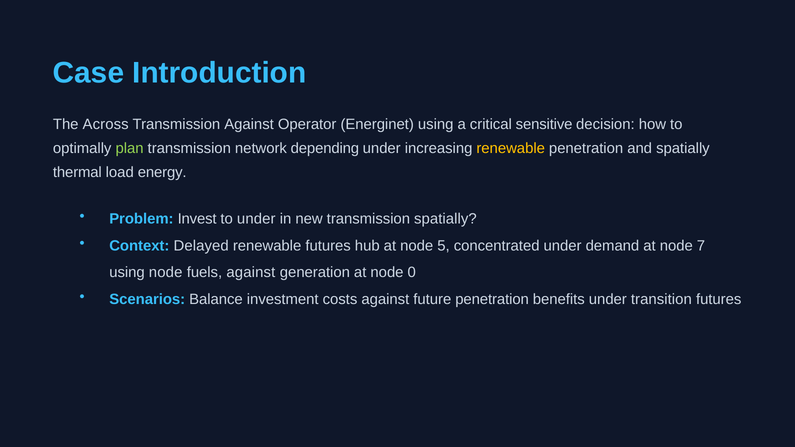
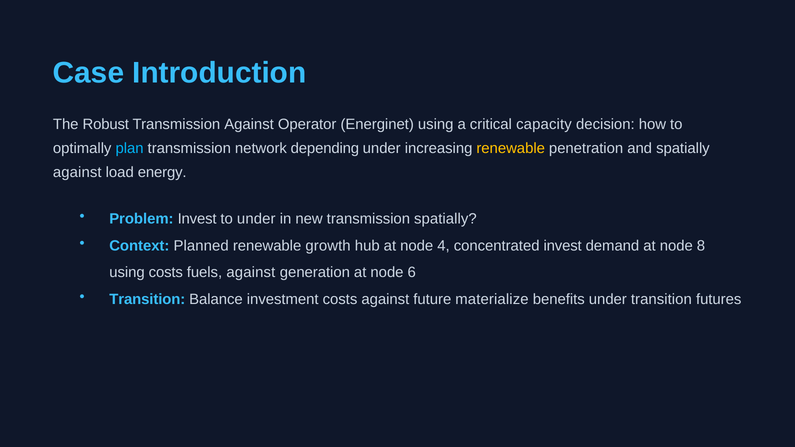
Across: Across -> Robust
sensitive: sensitive -> capacity
plan colour: light green -> light blue
thermal at (77, 172): thermal -> against
Delayed: Delayed -> Planned
renewable futures: futures -> growth
5: 5 -> 4
concentrated under: under -> invest
7: 7 -> 8
using node: node -> costs
0: 0 -> 6
Scenarios at (147, 299): Scenarios -> Transition
future penetration: penetration -> materialize
